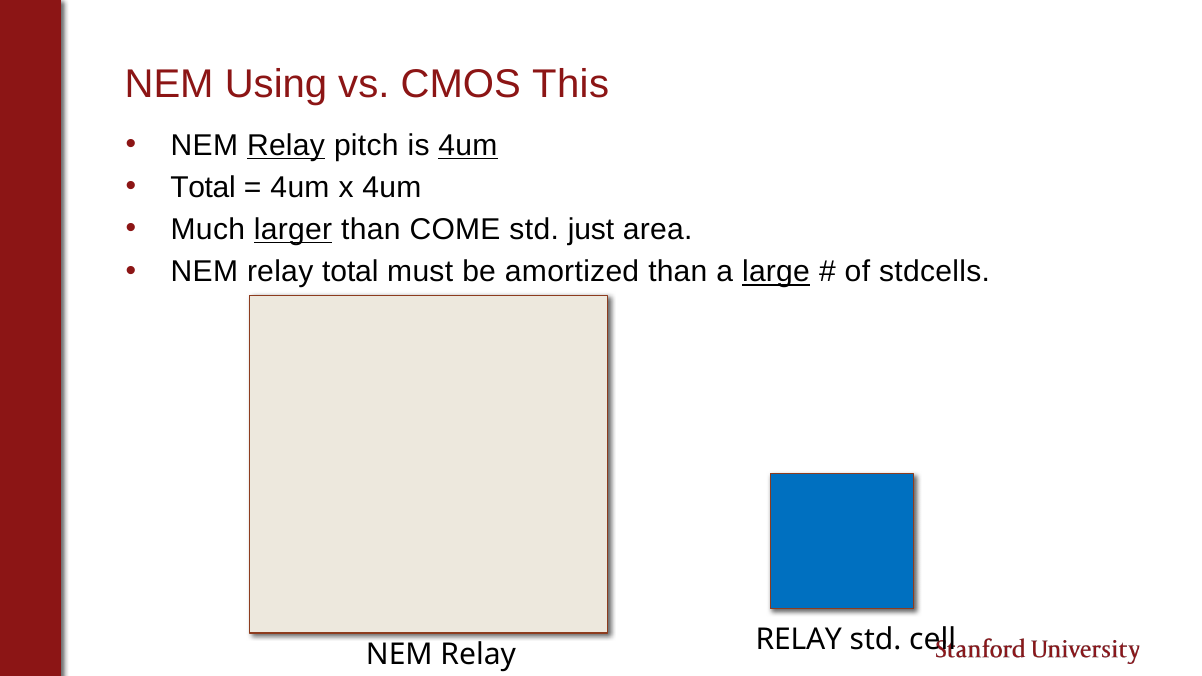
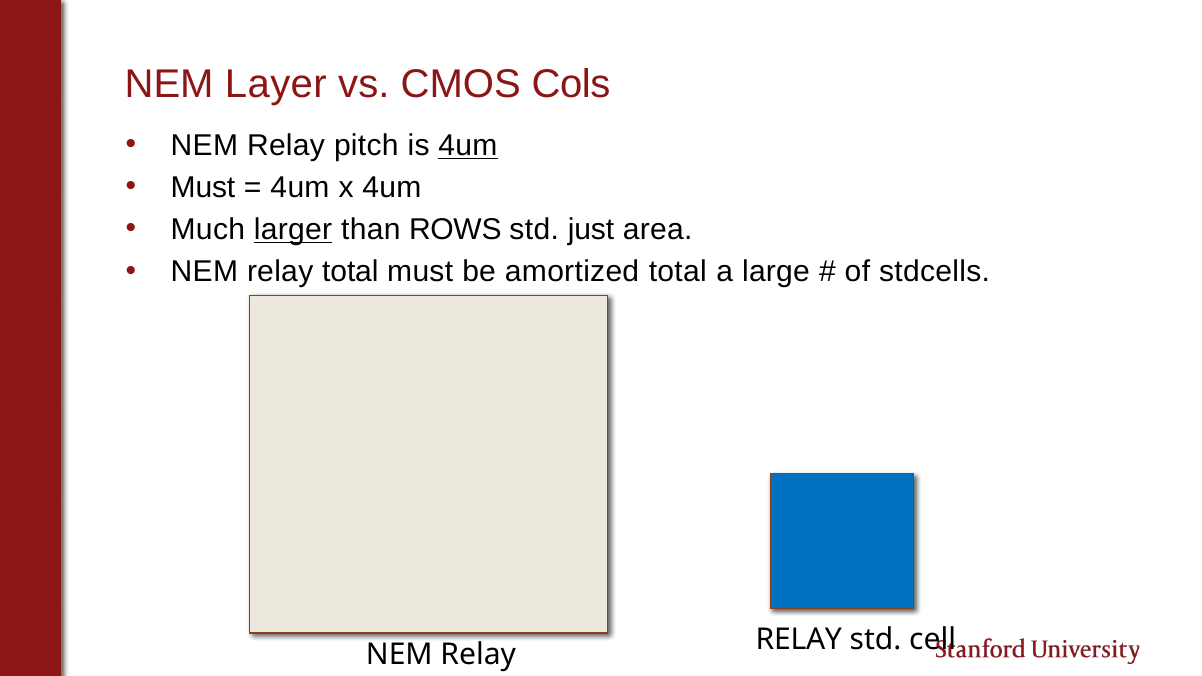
Using: Using -> Layer
This: This -> Cols
Relay at (286, 146) underline: present -> none
Total at (203, 188): Total -> Must
COME: COME -> ROWS
amortized than: than -> total
large underline: present -> none
